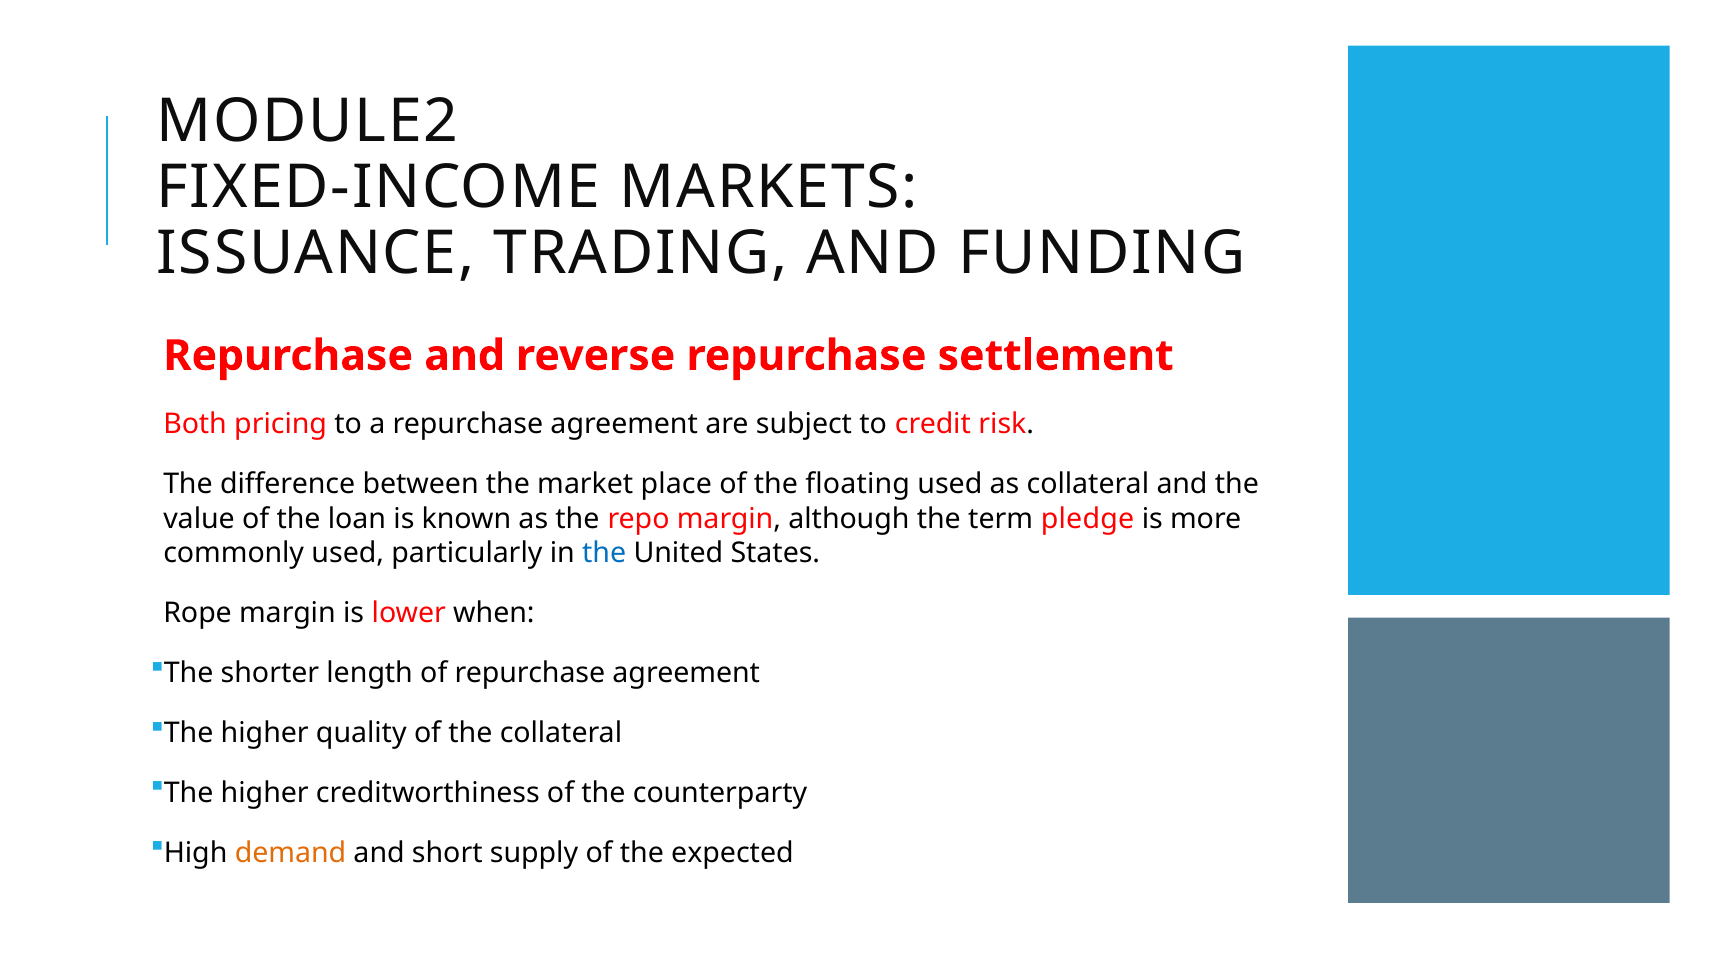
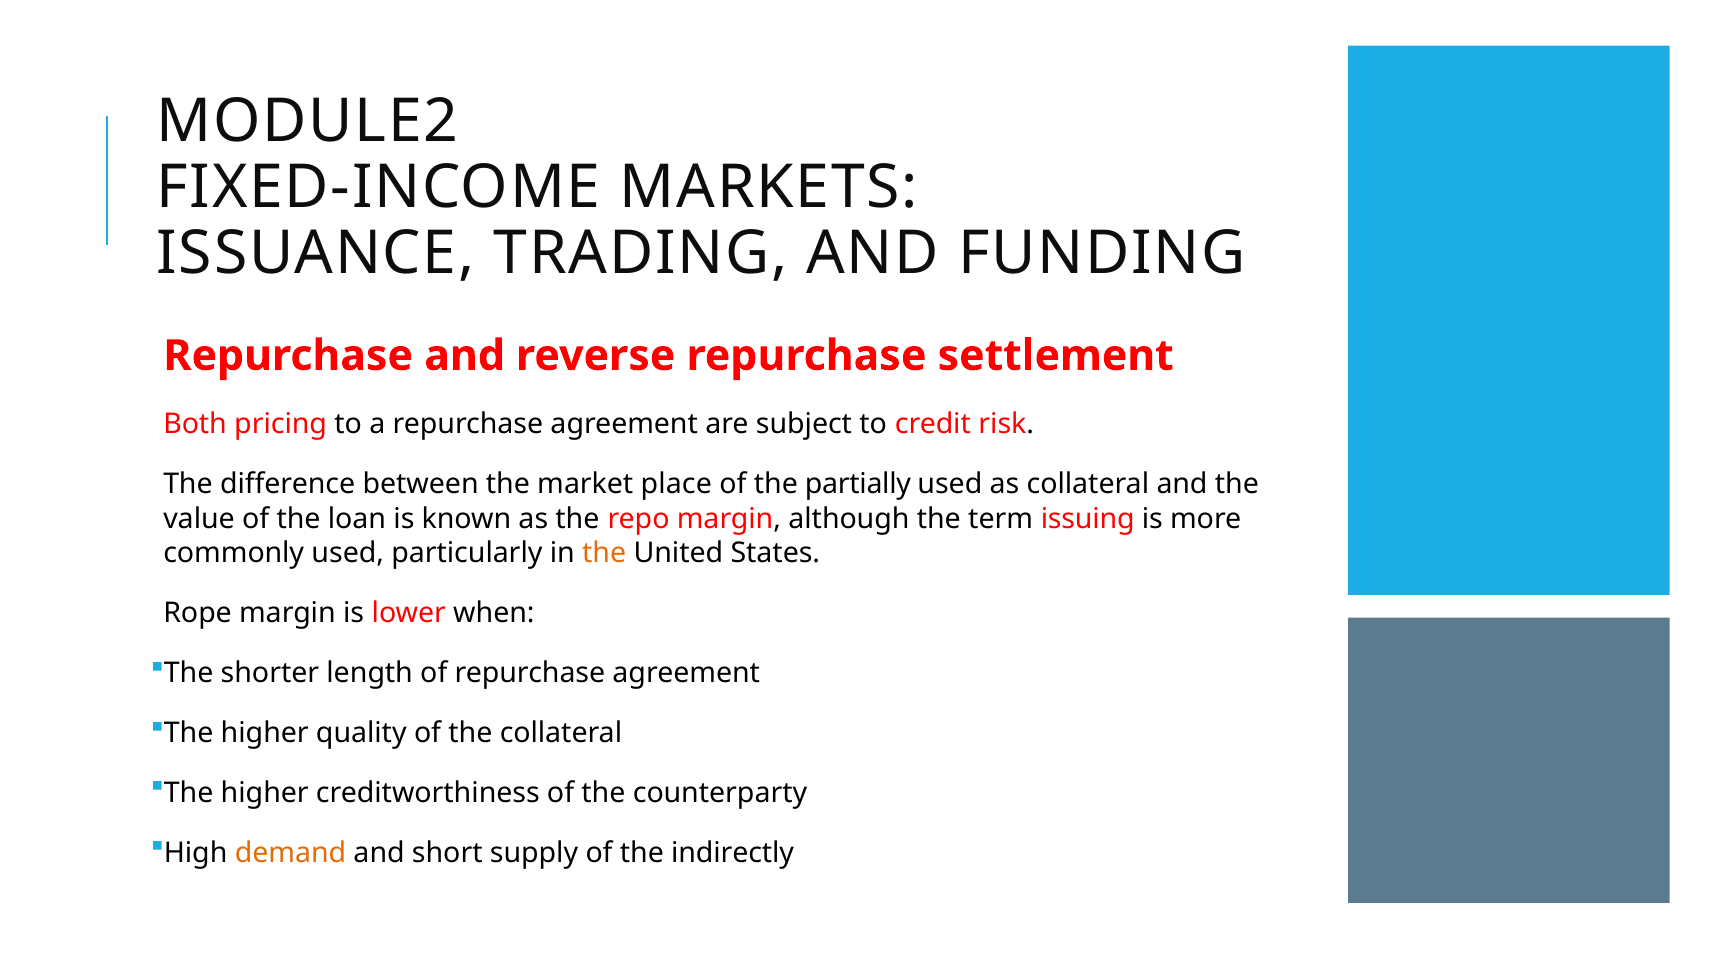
floating: floating -> partially
pledge: pledge -> issuing
the at (604, 554) colour: blue -> orange
expected: expected -> indirectly
